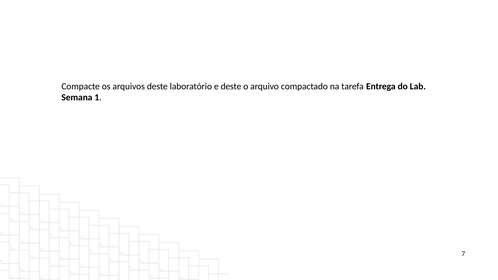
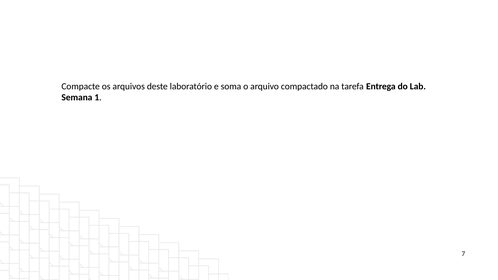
e deste: deste -> soma
